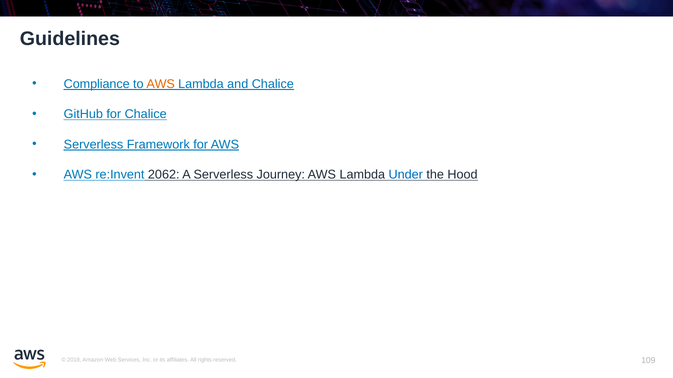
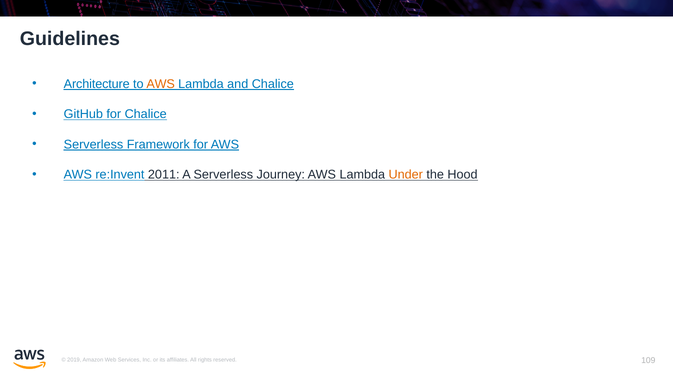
Compliance: Compliance -> Architecture
2062: 2062 -> 2011
Under colour: blue -> orange
